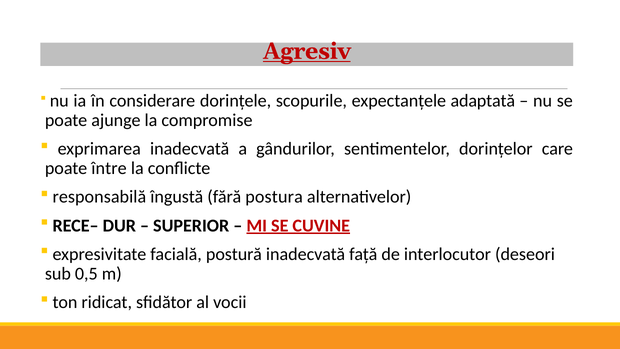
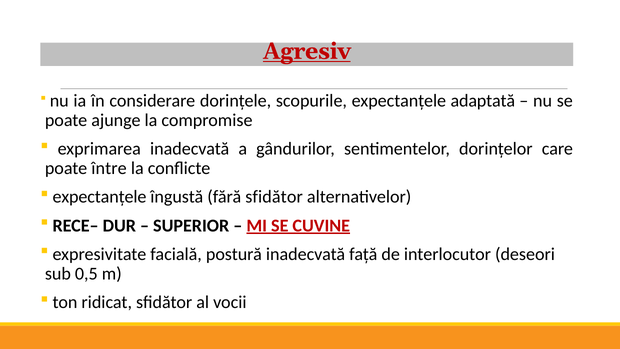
responsabilă at (99, 197): responsabilă -> expectanţele
fără postura: postura -> sfidător
